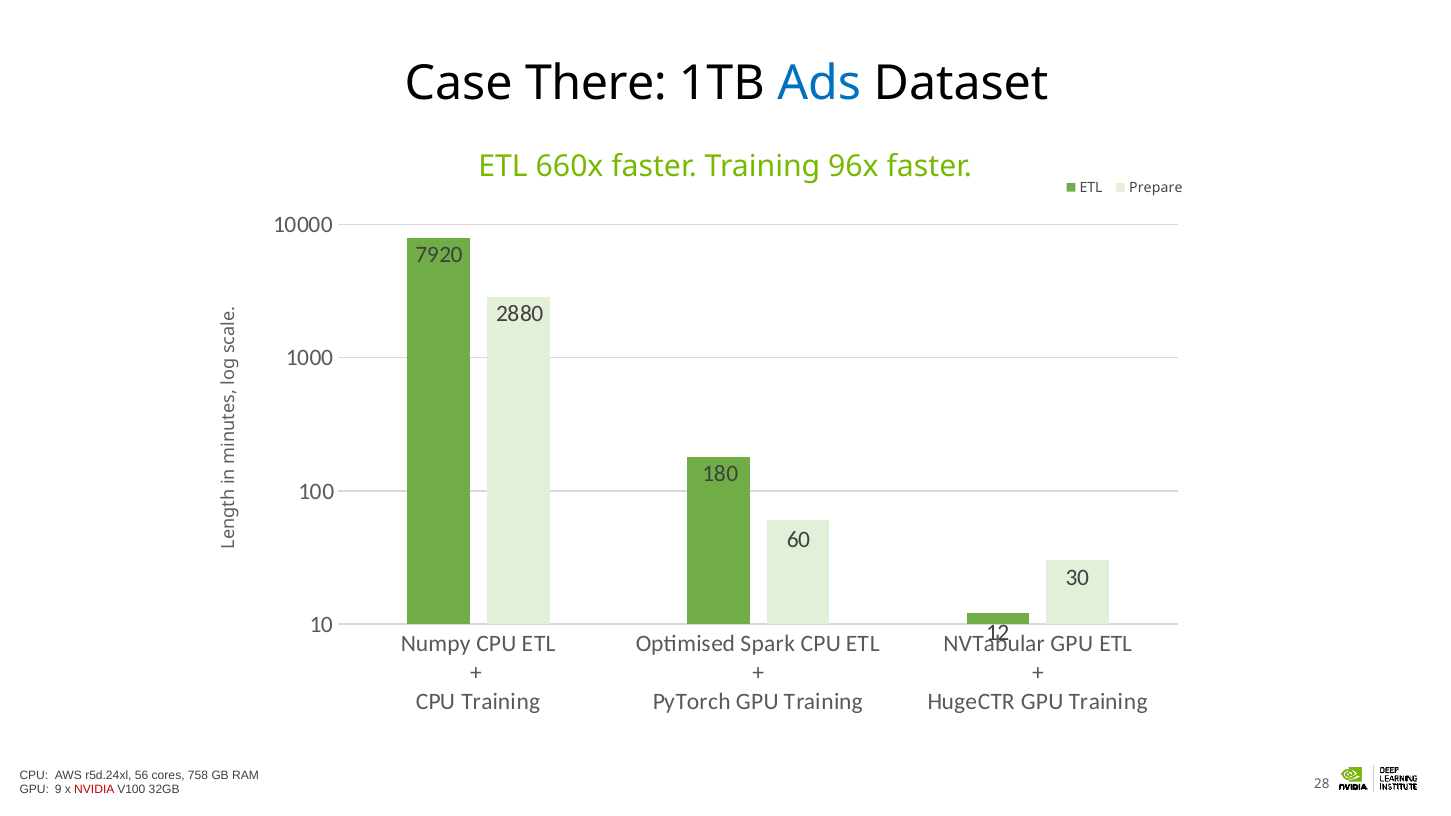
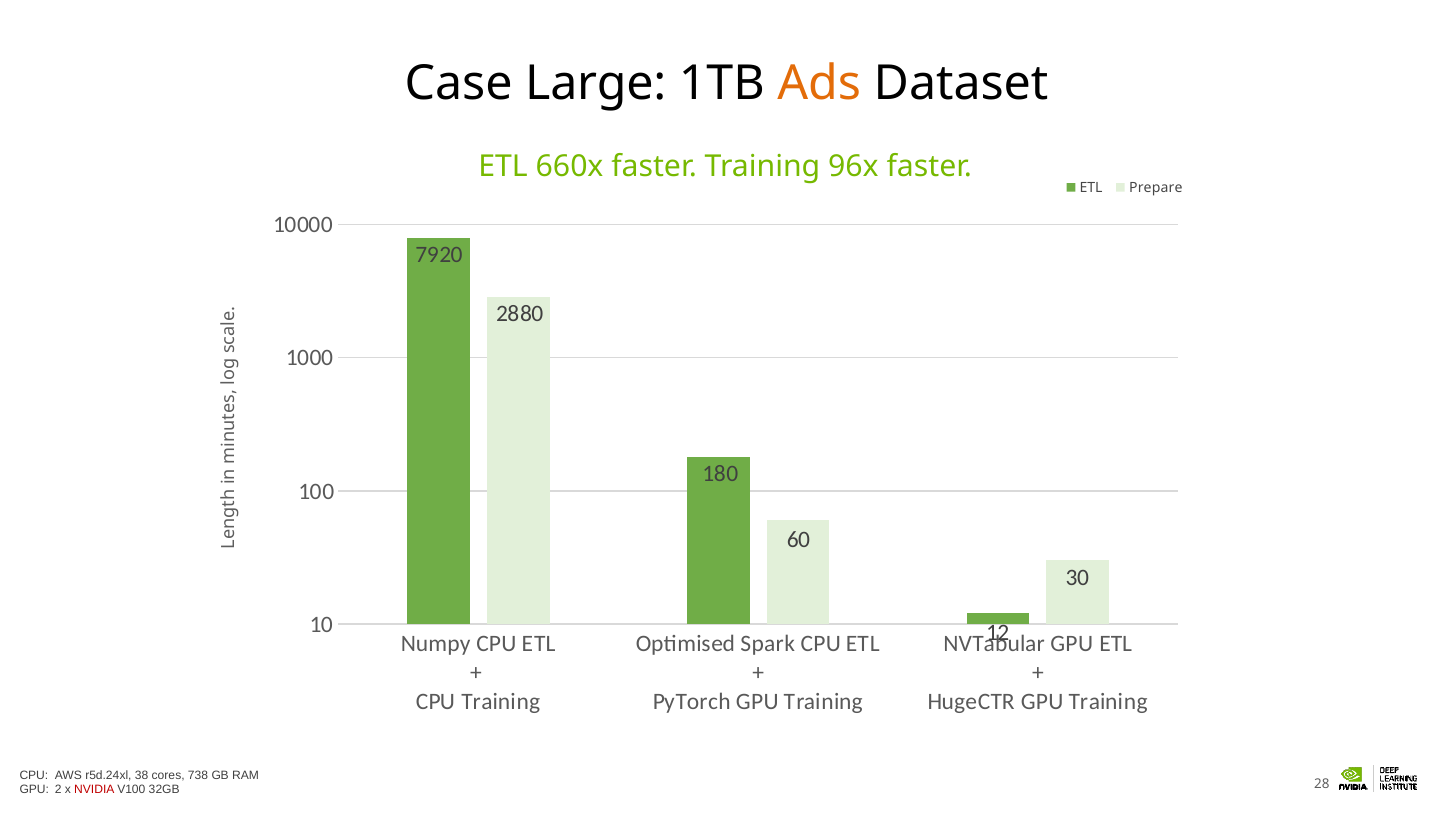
There: There -> Large
Ads colour: blue -> orange
56: 56 -> 38
758: 758 -> 738
9: 9 -> 2
